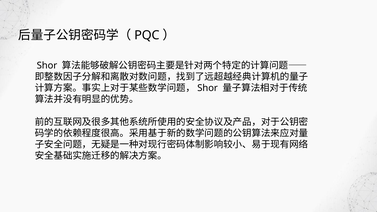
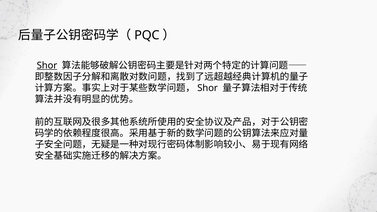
Shor underline: none -> present
